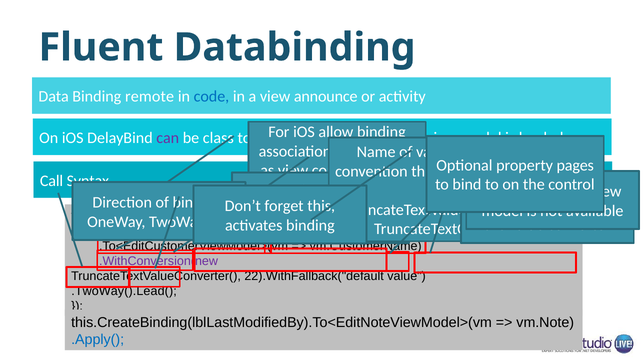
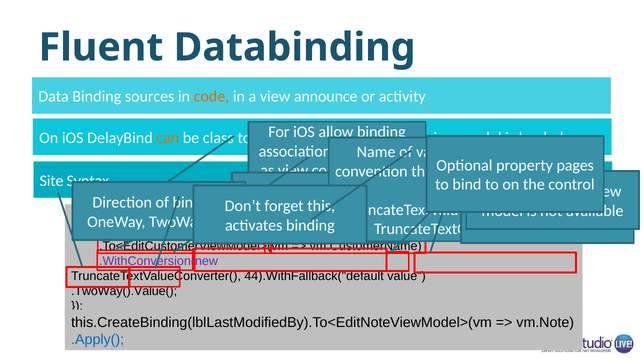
remote: remote -> sources
code colour: blue -> orange
can colour: purple -> orange
Call: Call -> Site
22).WithFallback("default: 22).WithFallback("default -> 44).WithFallback("default
.TwoWay().Lead(: .TwoWay().Lead( -> .TwoWay().Value(
